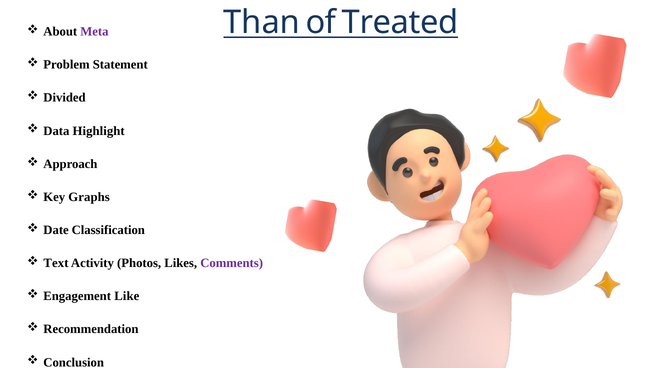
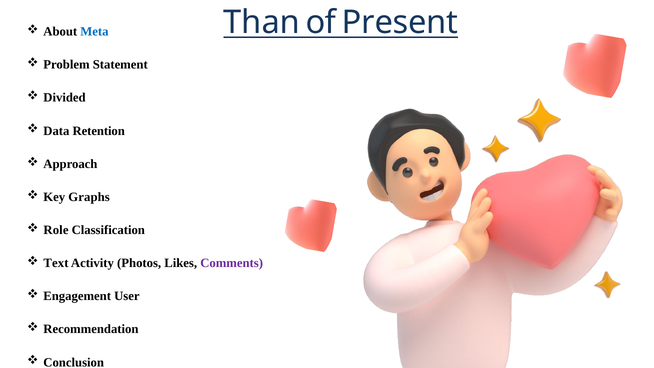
Treated: Treated -> Present
Meta colour: purple -> blue
Highlight: Highlight -> Retention
Date: Date -> Role
Like: Like -> User
